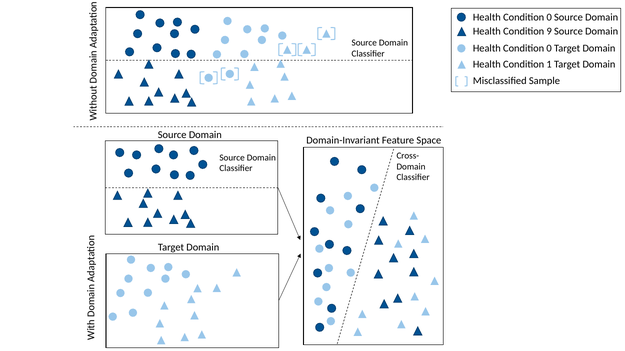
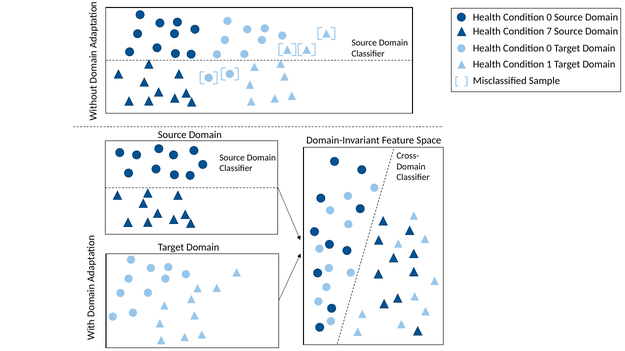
9: 9 -> 7
